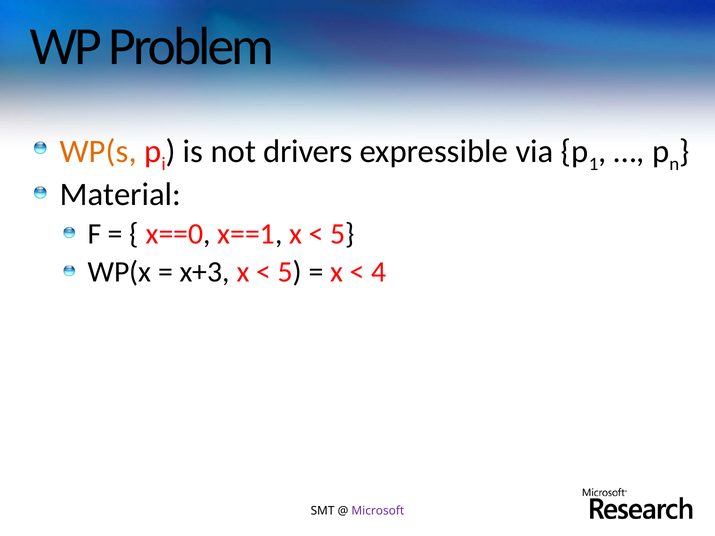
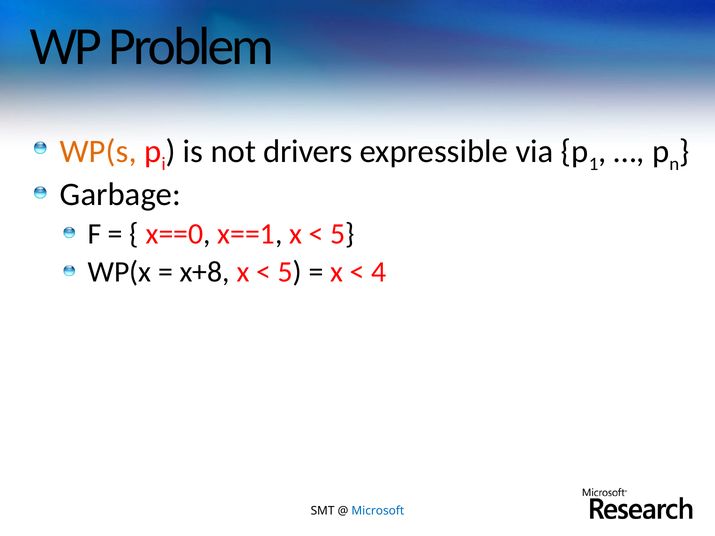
Material: Material -> Garbage
x+3: x+3 -> x+8
Microsoft colour: purple -> blue
